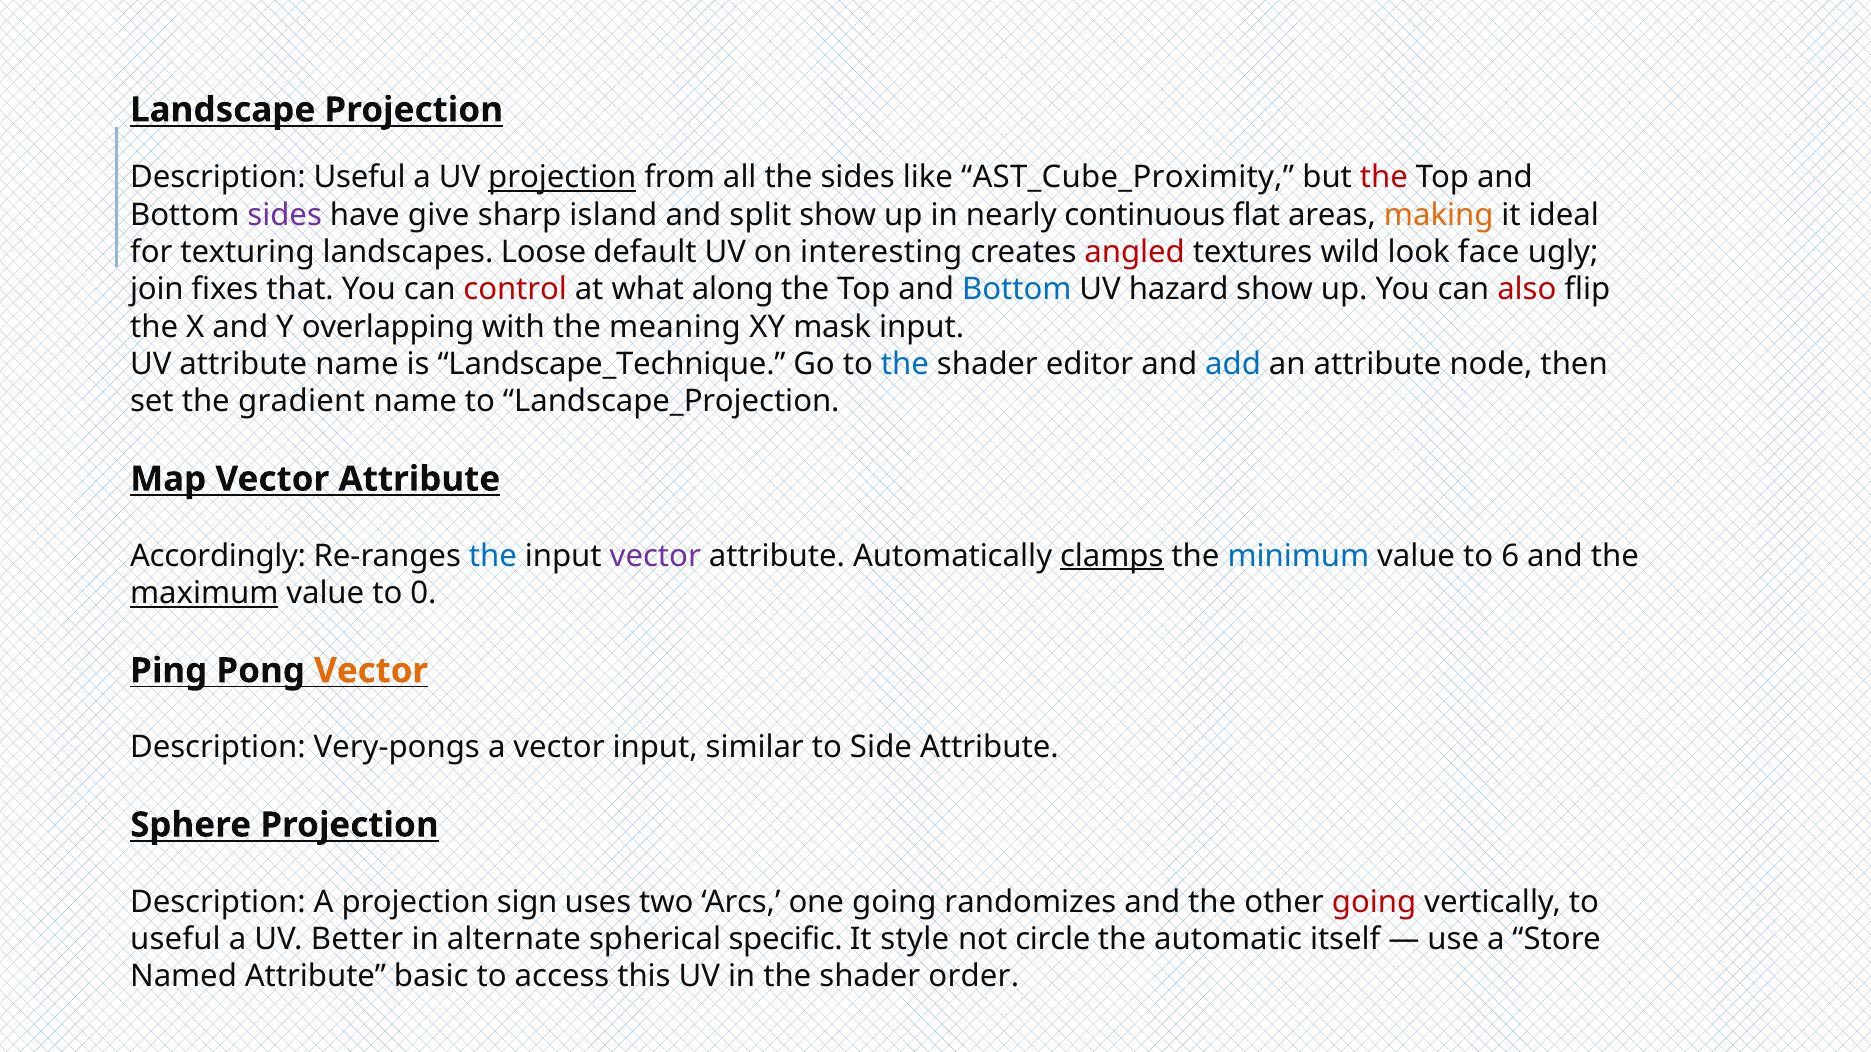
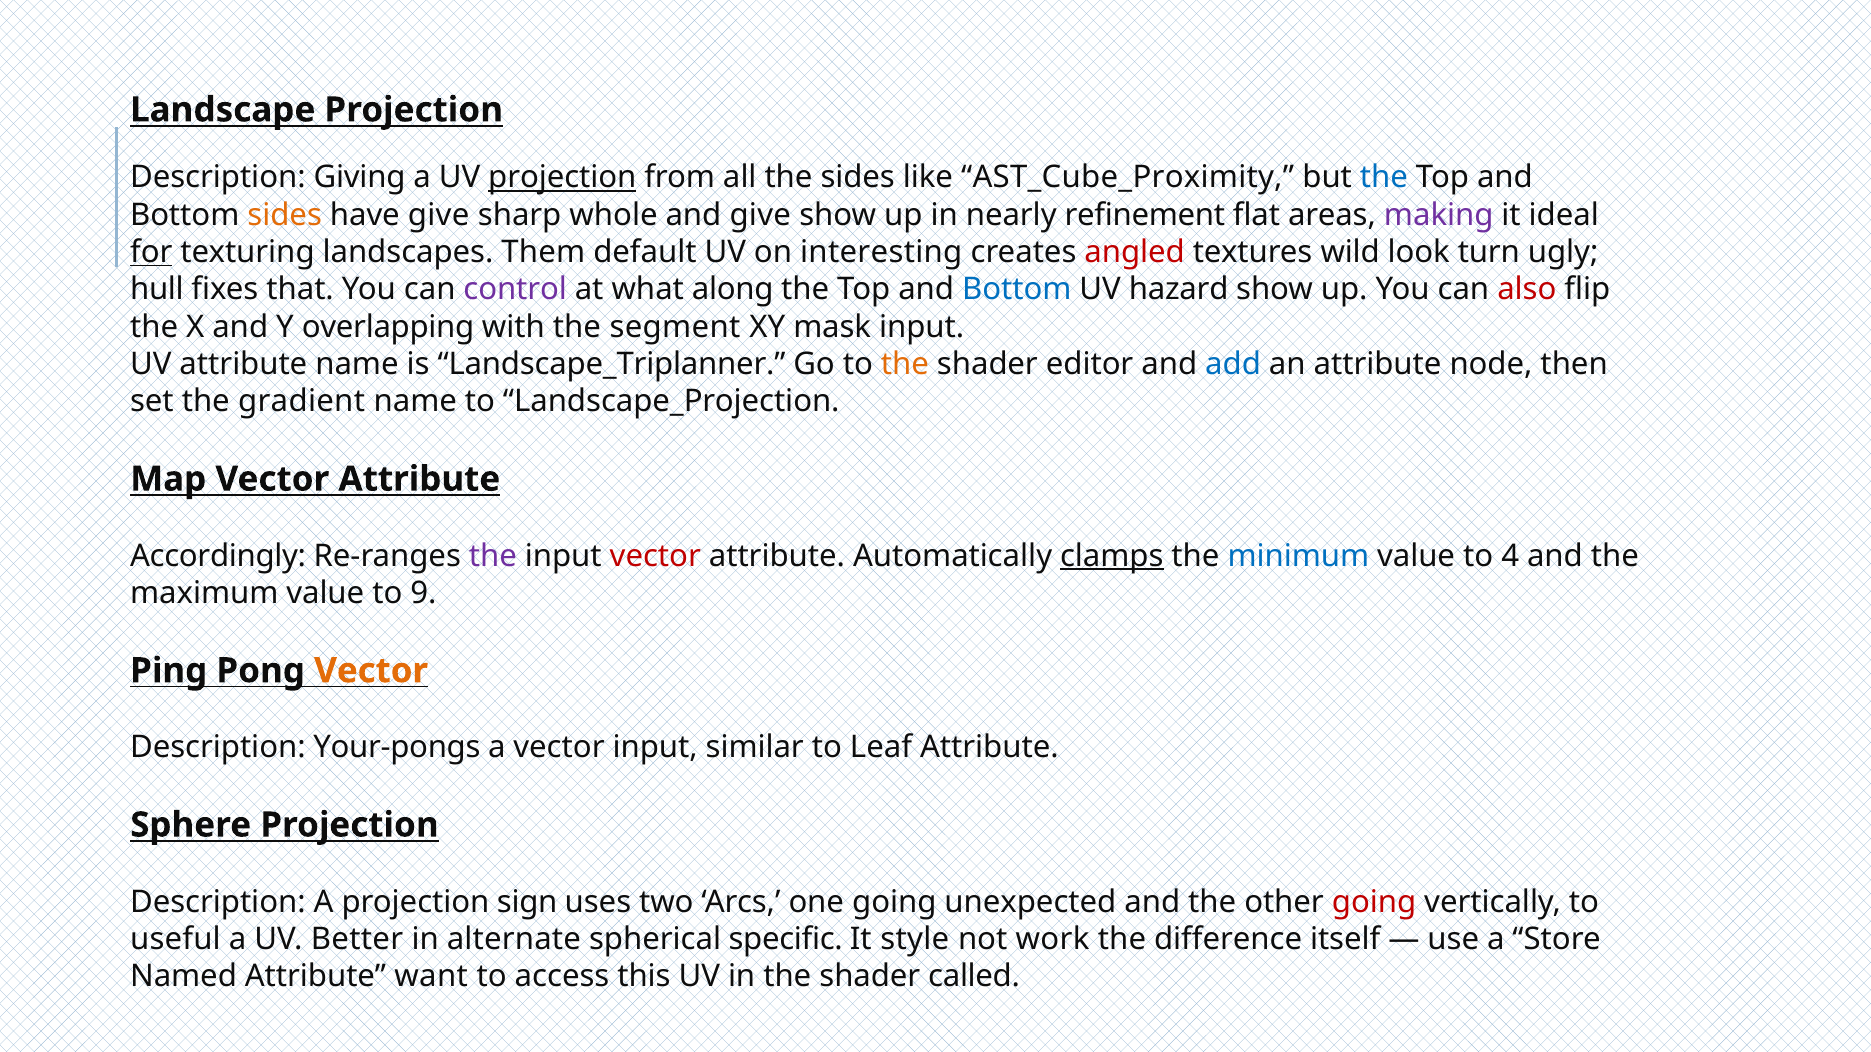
Description Useful: Useful -> Giving
the at (1384, 177) colour: red -> blue
sides at (285, 215) colour: purple -> orange
island: island -> whole
and split: split -> give
continuous: continuous -> refinement
making colour: orange -> purple
for underline: none -> present
Loose: Loose -> Them
face: face -> turn
join: join -> hull
control colour: red -> purple
meaning: meaning -> segment
Landscape_Technique: Landscape_Technique -> Landscape_Triplanner
the at (905, 364) colour: blue -> orange
the at (493, 556) colour: blue -> purple
vector at (655, 556) colour: purple -> red
6: 6 -> 4
maximum underline: present -> none
0: 0 -> 9
Very‑pongs: Very‑pongs -> Your‑pongs
Side: Side -> Leaf
randomizes: randomizes -> unexpected
circle: circle -> work
automatic: automatic -> difference
basic: basic -> want
order: order -> called
